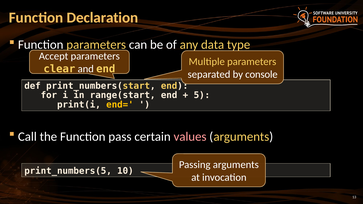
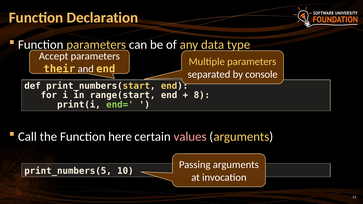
clear: clear -> their
5: 5 -> 8
end= colour: yellow -> light green
pass: pass -> here
